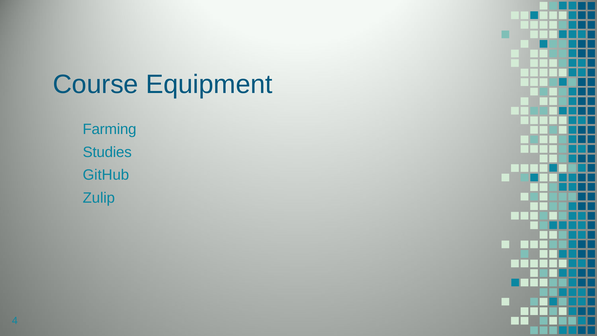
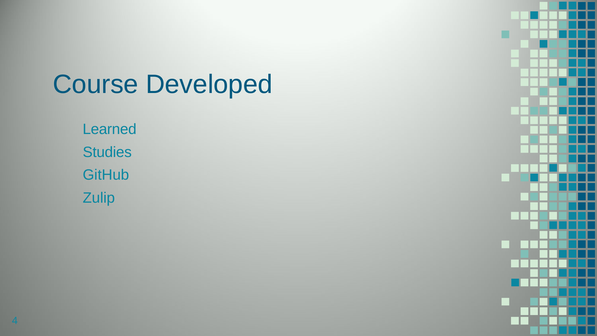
Equipment: Equipment -> Developed
Farming: Farming -> Learned
